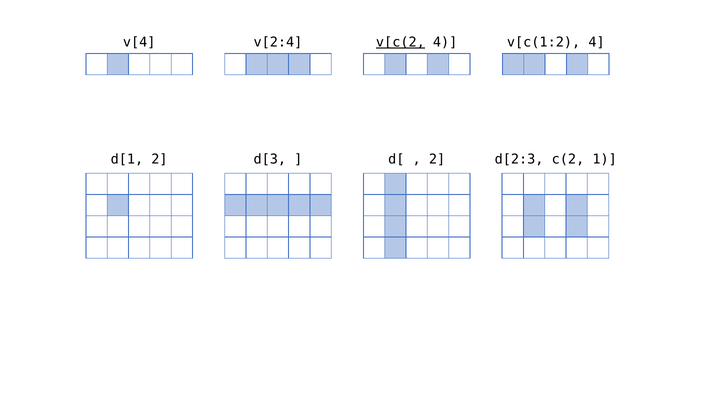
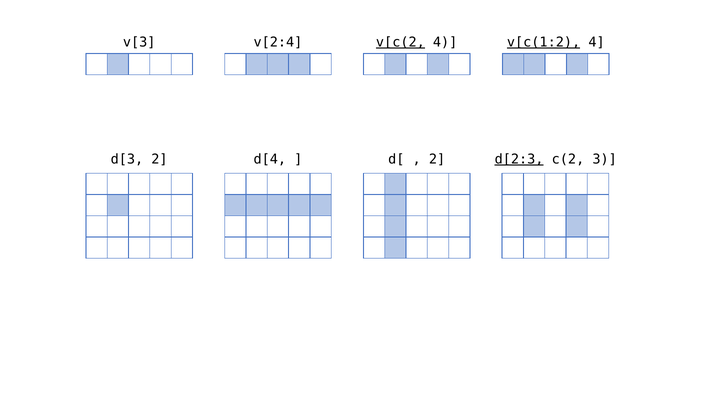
v[4: v[4 -> v[3
v[c(1:2 underline: none -> present
d[1: d[1 -> d[3
d[3: d[3 -> d[4
d[2:3 underline: none -> present
1: 1 -> 3
